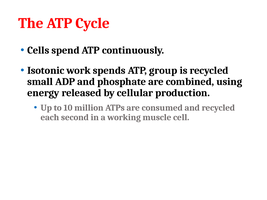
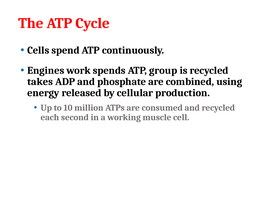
Isotonic: Isotonic -> Engines
small: small -> takes
